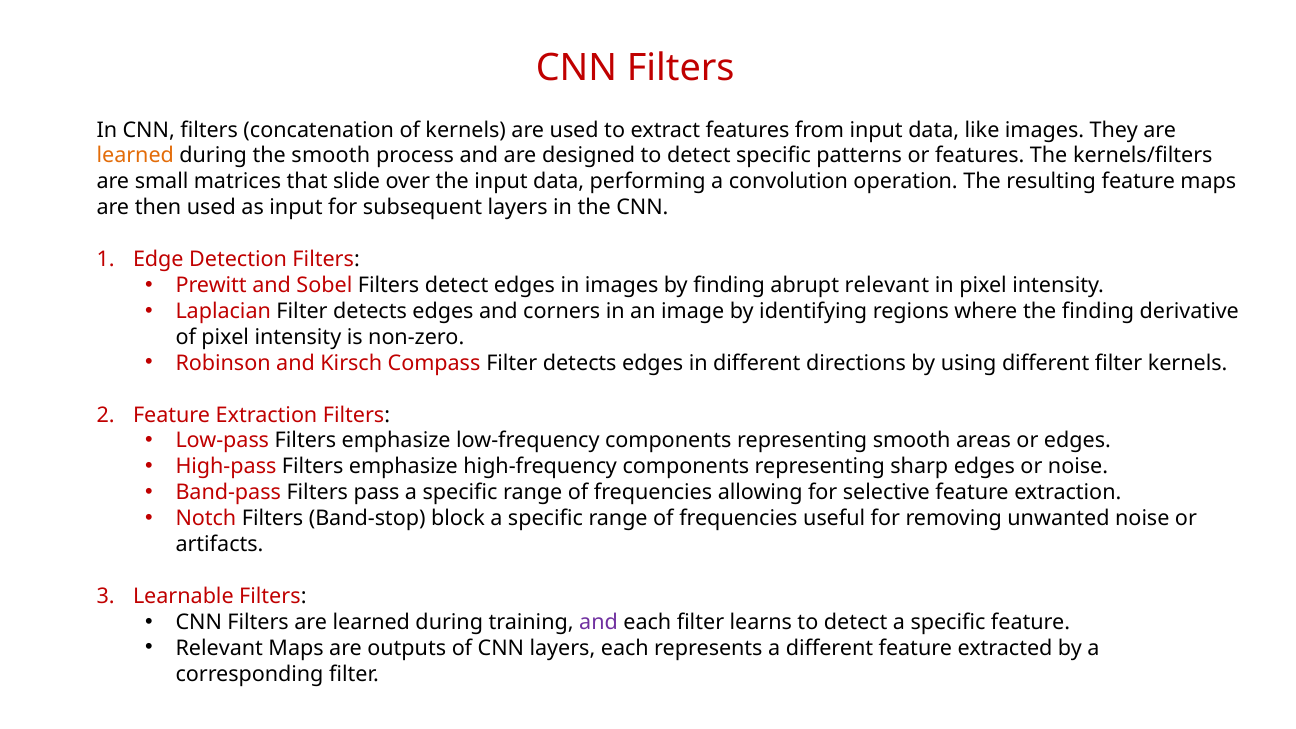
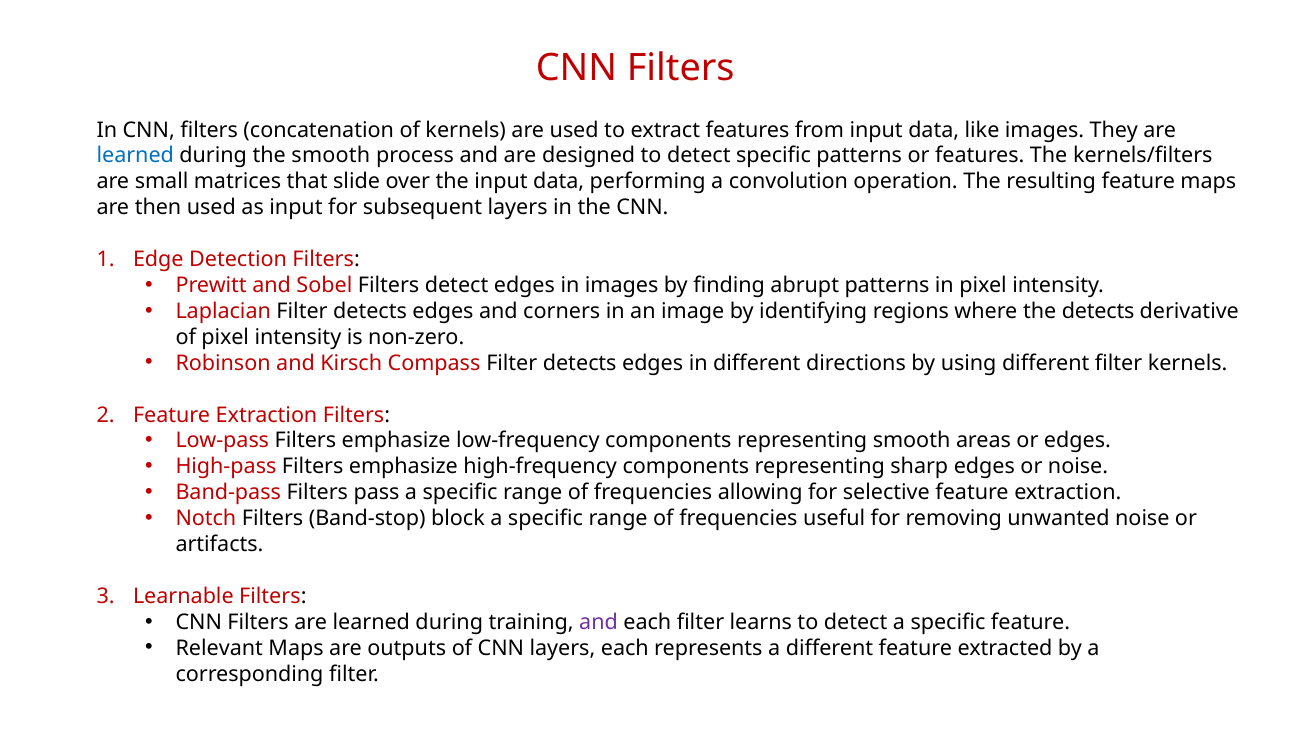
learned at (135, 156) colour: orange -> blue
abrupt relevant: relevant -> patterns
the finding: finding -> detects
